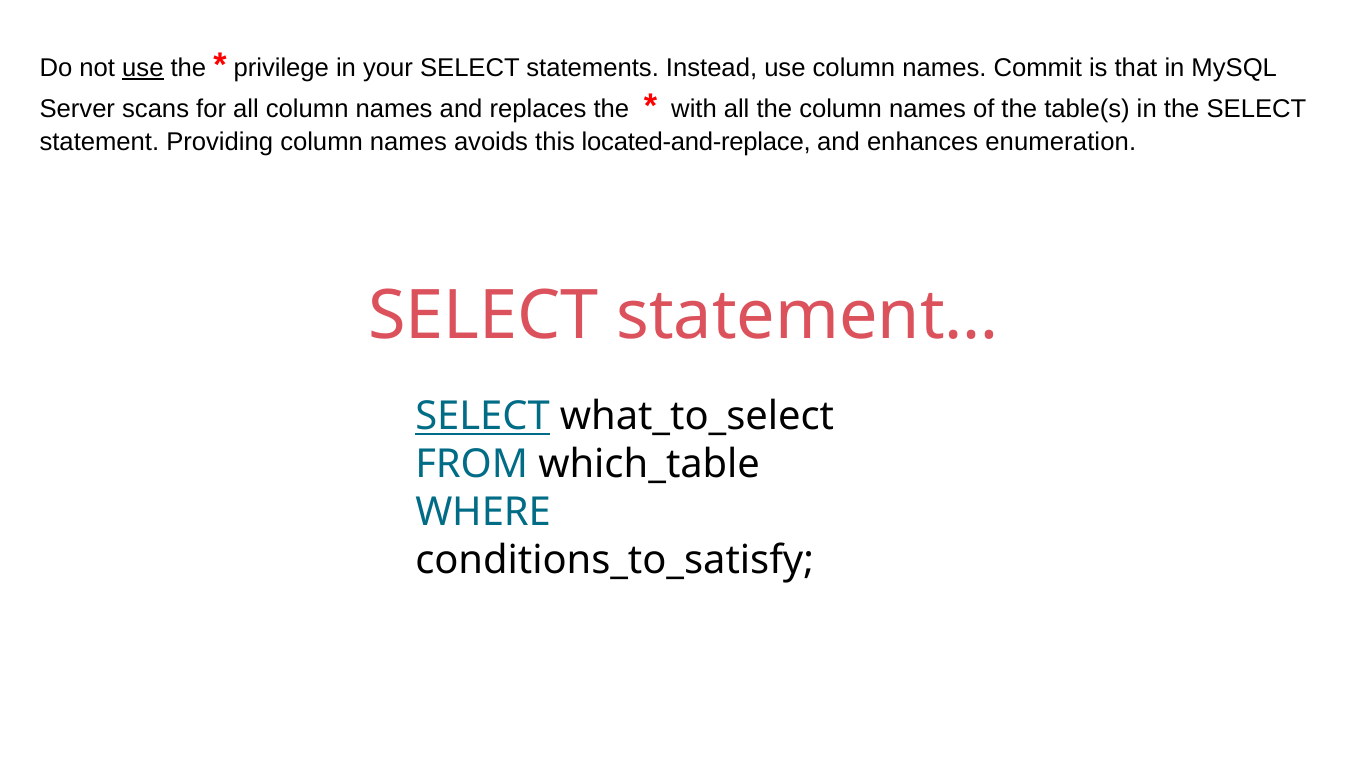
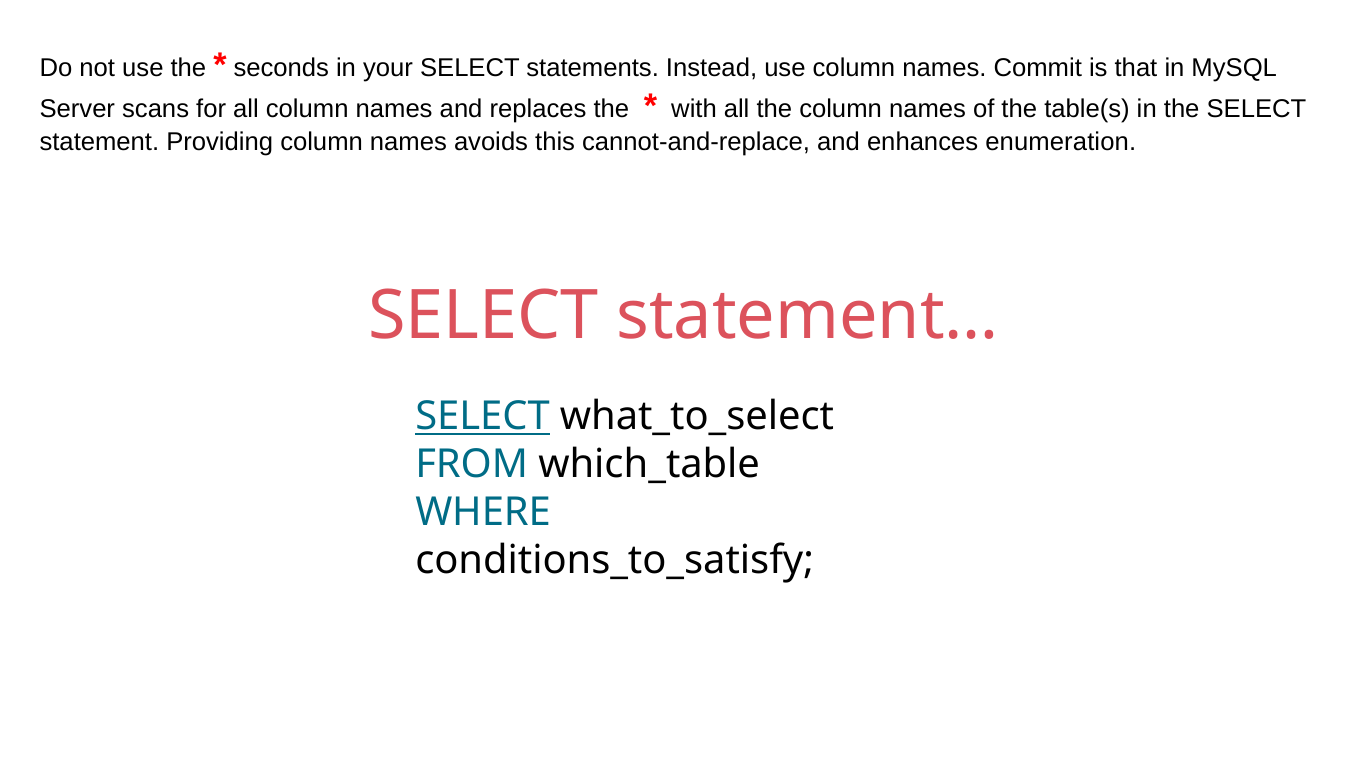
use at (143, 68) underline: present -> none
privilege: privilege -> seconds
located-and-replace: located-and-replace -> cannot-and-replace
